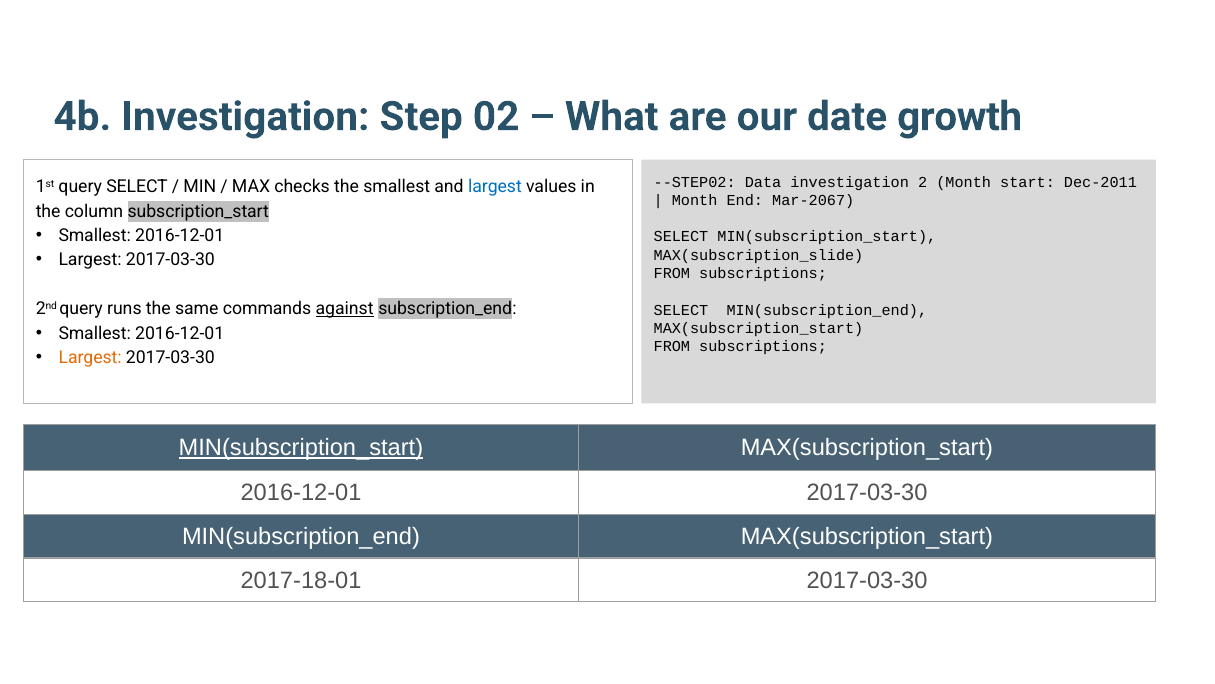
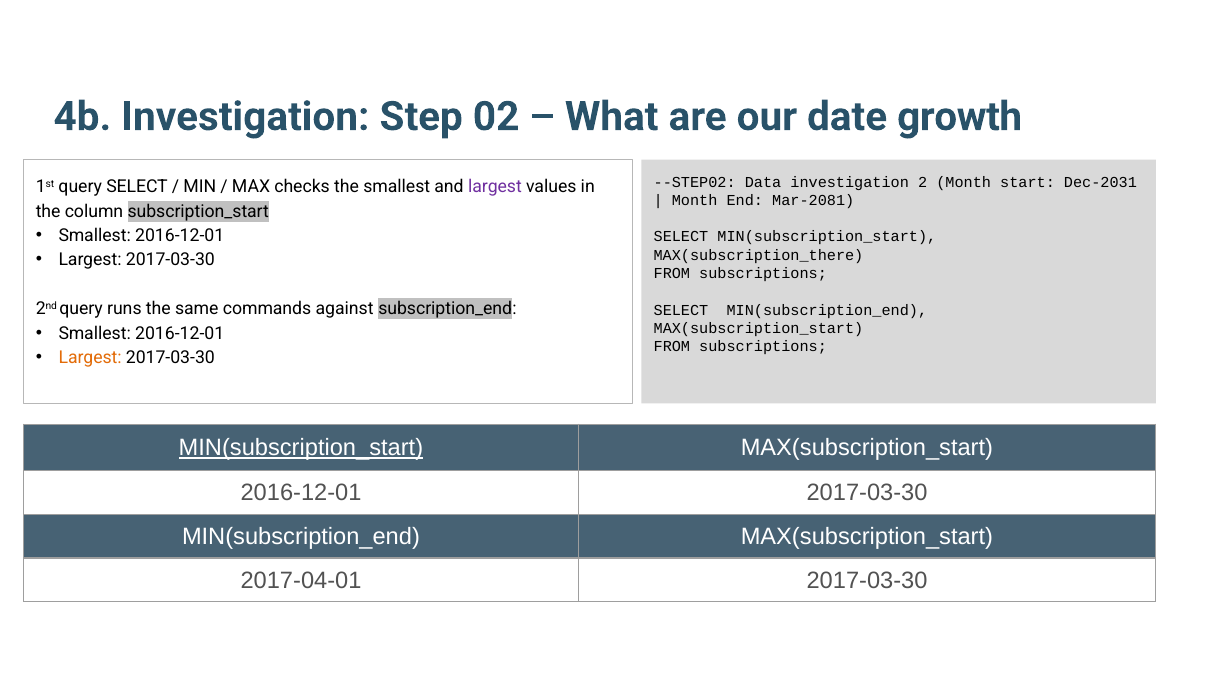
Dec-2011: Dec-2011 -> Dec-2031
largest at (495, 187) colour: blue -> purple
Mar-2067: Mar-2067 -> Mar-2081
MAX(subscription_slide: MAX(subscription_slide -> MAX(subscription_there
against underline: present -> none
2017-18-01: 2017-18-01 -> 2017-04-01
